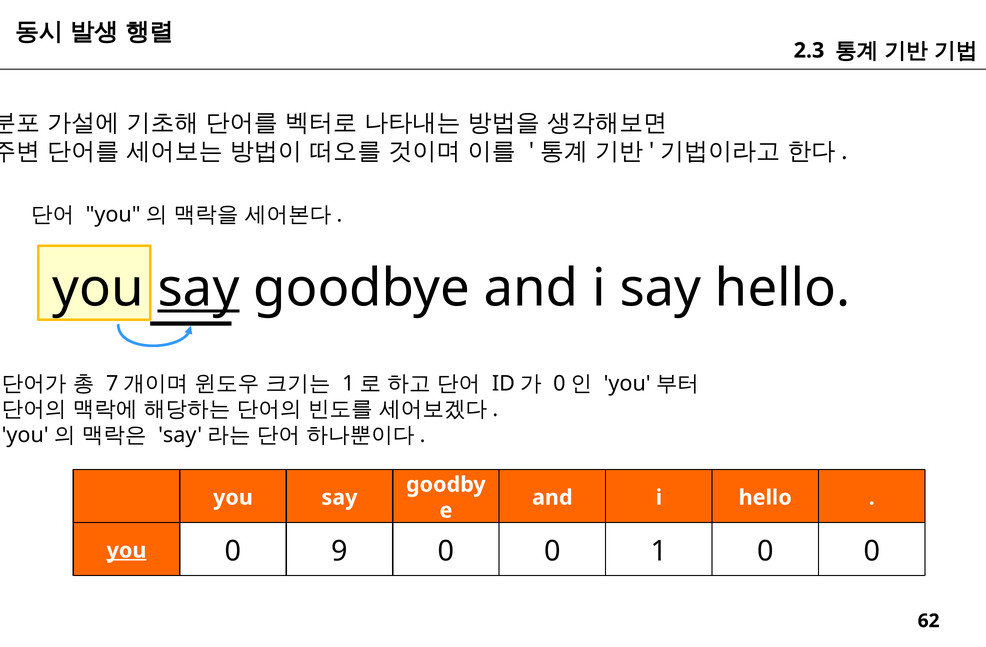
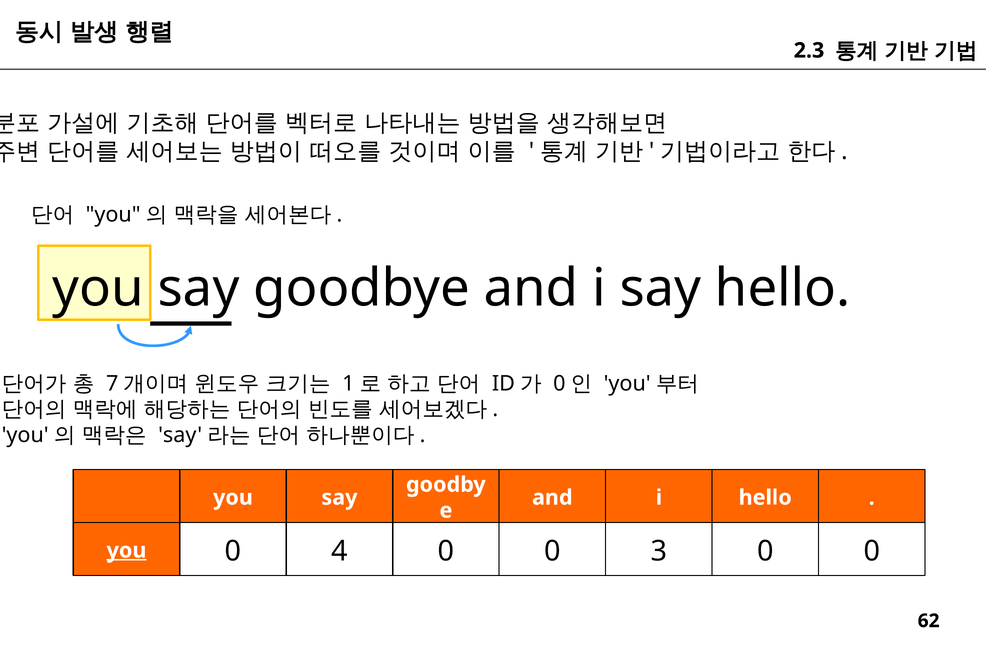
say at (199, 289) underline: present -> none
9: 9 -> 4
1: 1 -> 3
